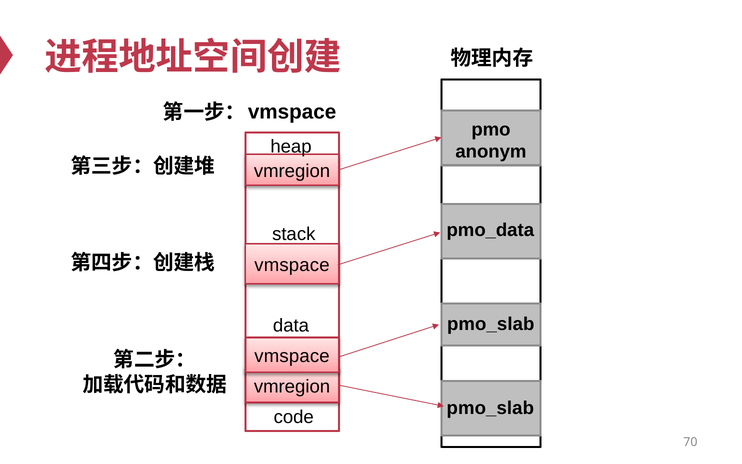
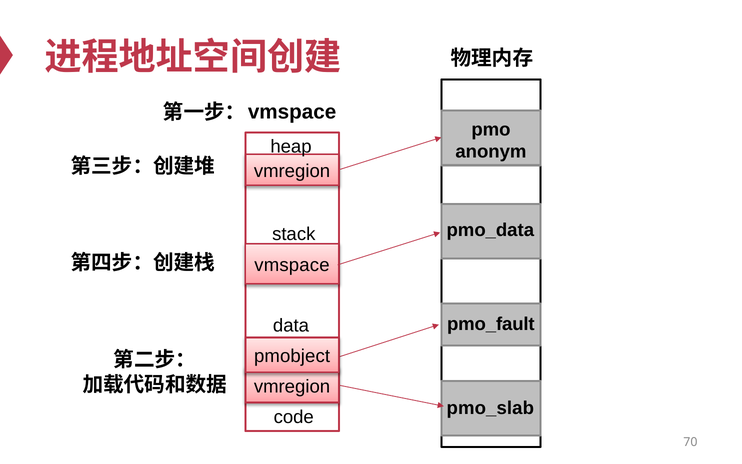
pmo_slab at (491, 324): pmo_slab -> pmo_fault
vmspace at (292, 356): vmspace -> pmobject
